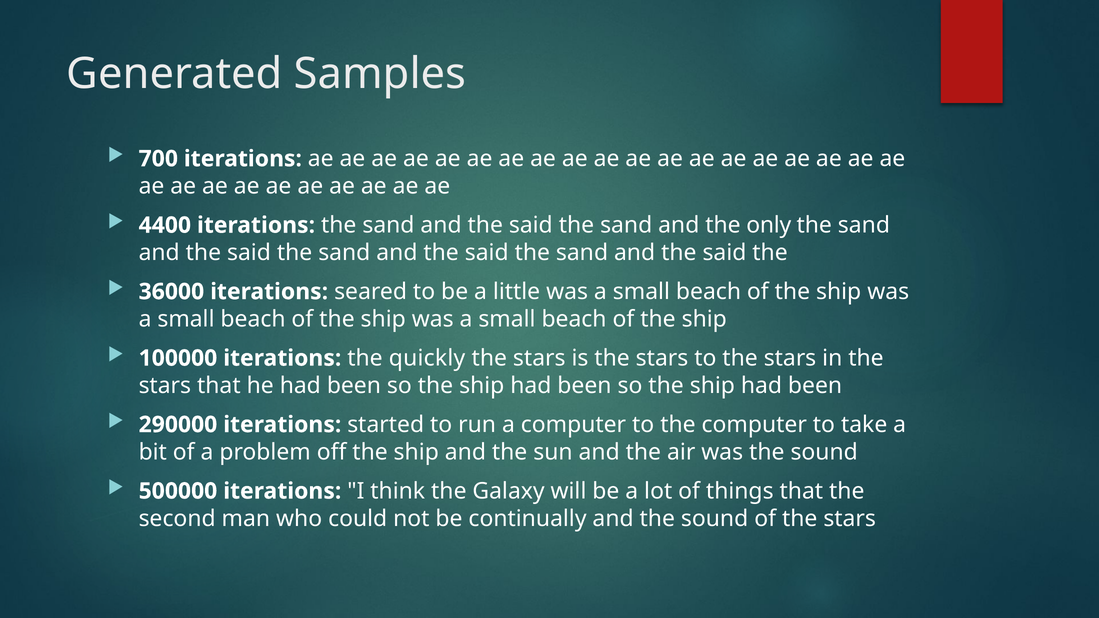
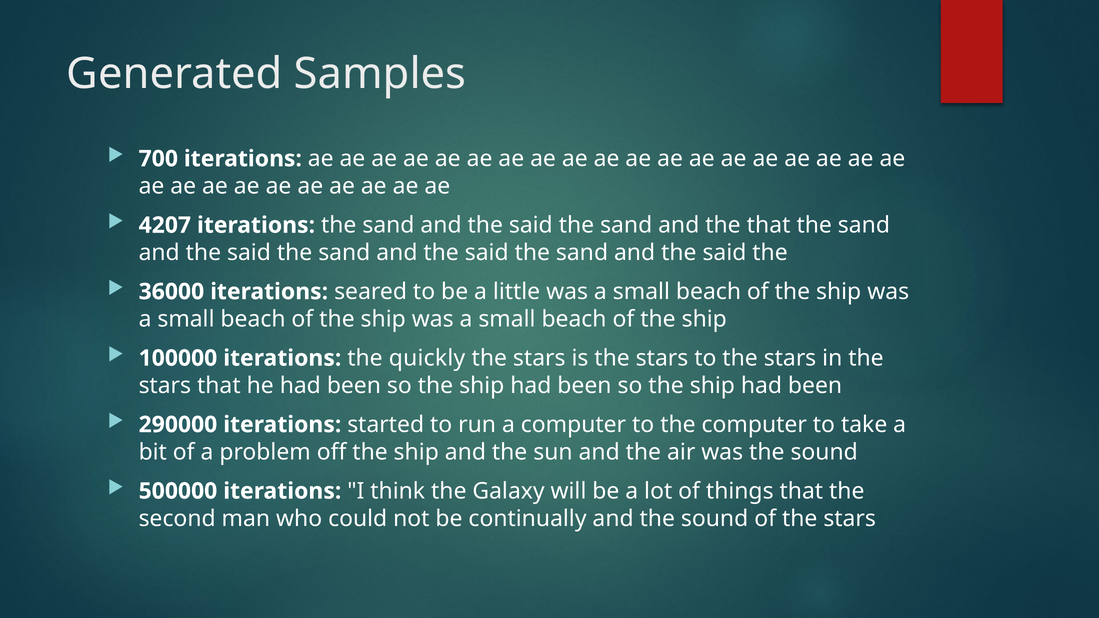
4400: 4400 -> 4207
the only: only -> that
